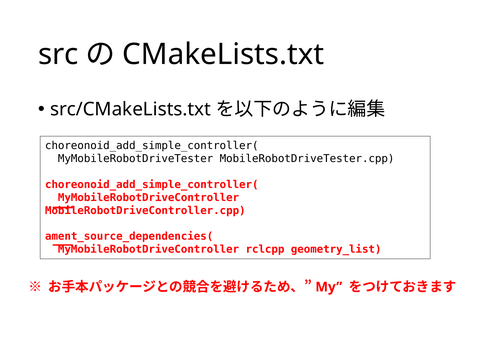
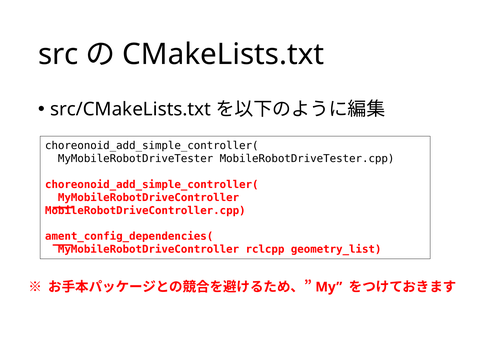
ament_source_dependencies(: ament_source_dependencies( -> ament_config_dependencies(
